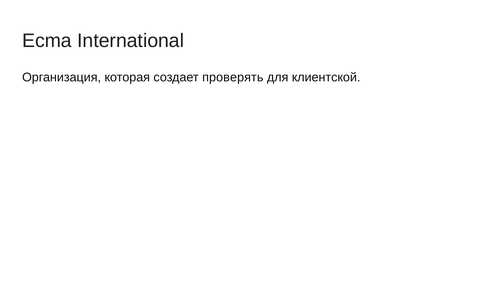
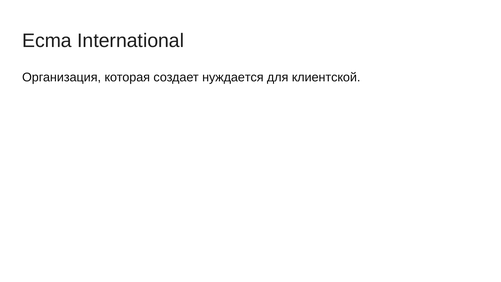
проверять: проверять -> нуждается
